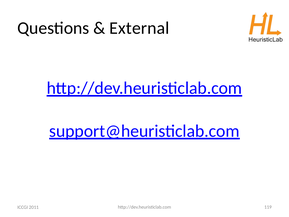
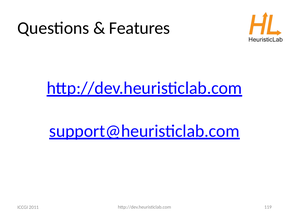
External: External -> Features
